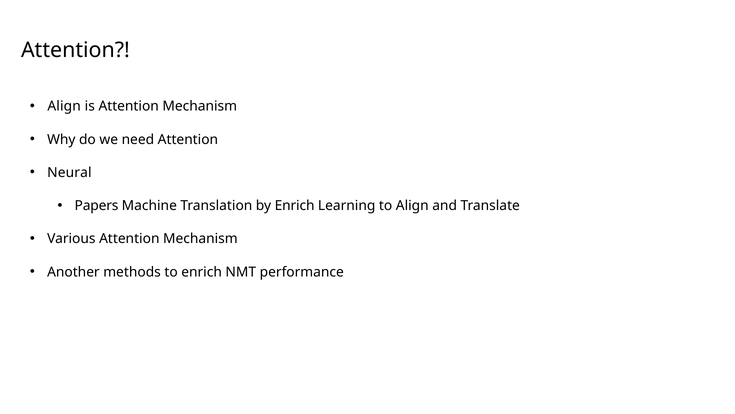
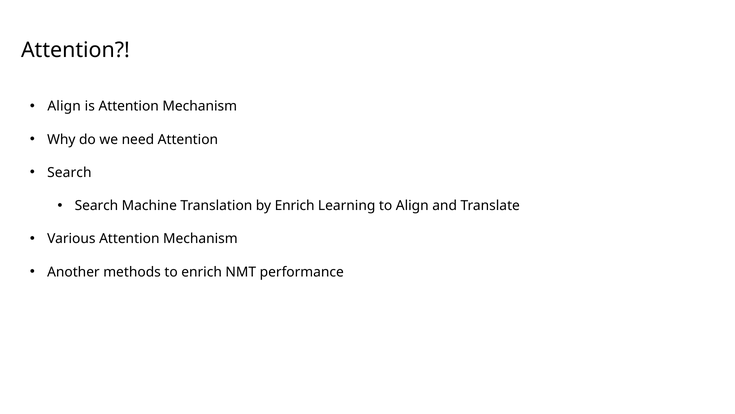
Neural at (69, 172): Neural -> Search
Papers at (97, 206): Papers -> Search
